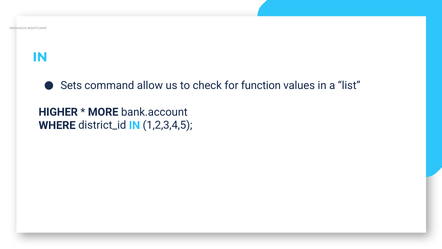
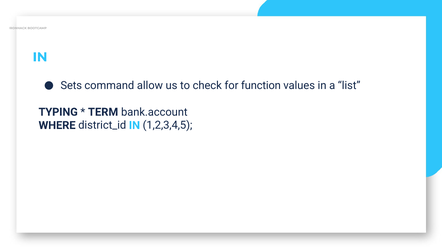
HIGHER: HIGHER -> TYPING
MORE: MORE -> TERM
